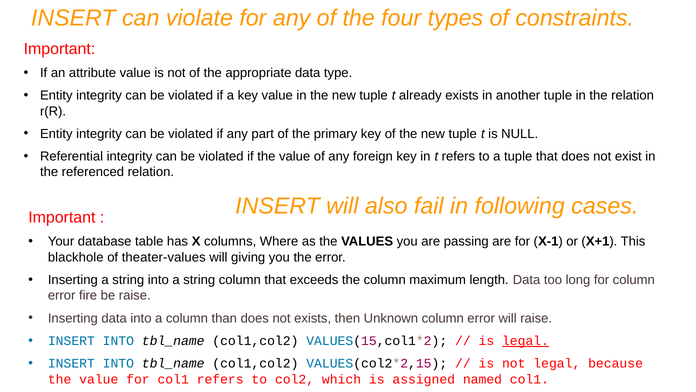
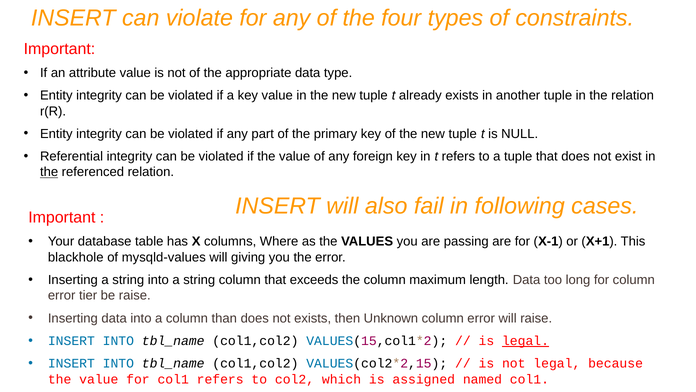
the at (49, 172) underline: none -> present
theater-values: theater-values -> mysqld-values
fire: fire -> tier
